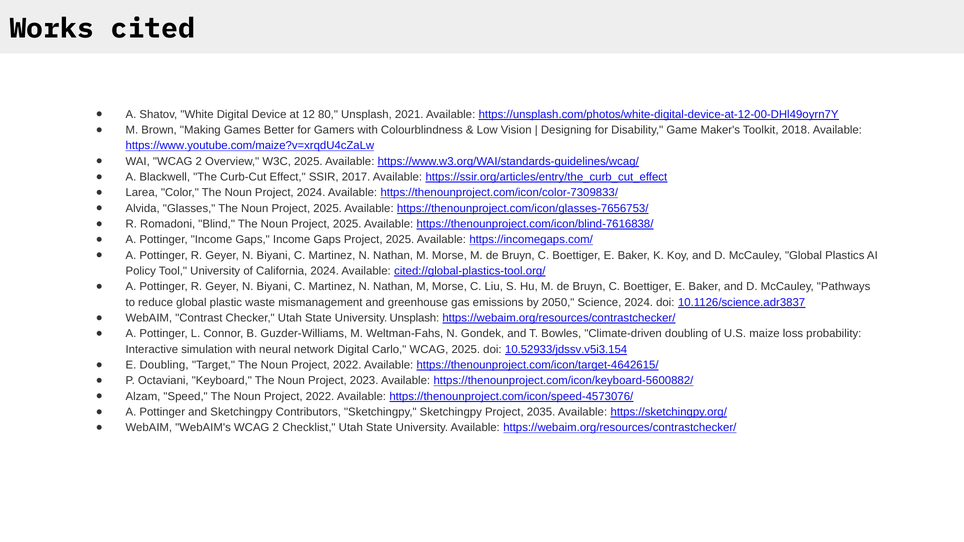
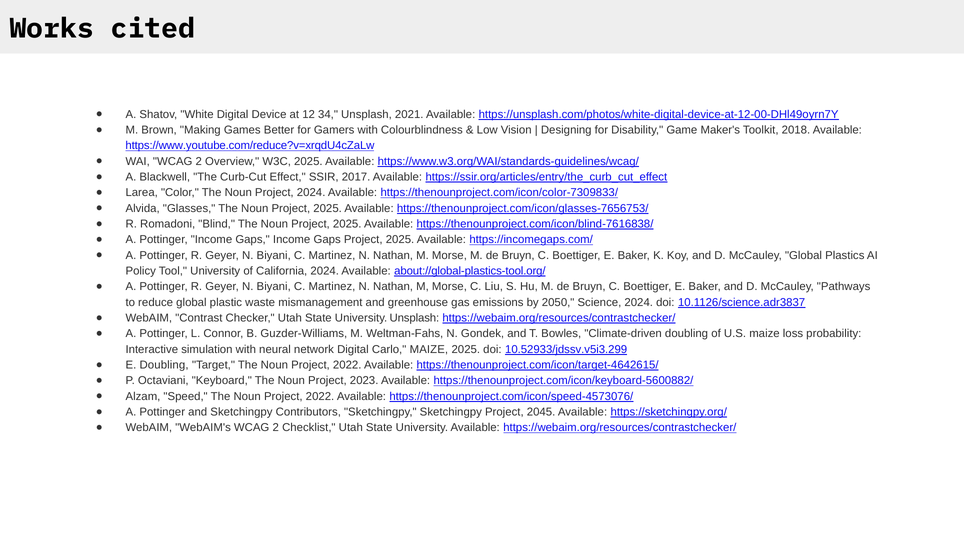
80: 80 -> 34
https://www.youtube.com/maize?v=xrqdU4cZaLw: https://www.youtube.com/maize?v=xrqdU4cZaLw -> https://www.youtube.com/reduce?v=xrqdU4cZaLw
cited://global-plastics-tool.org/: cited://global-plastics-tool.org/ -> about://global-plastics-tool.org/
Carlo WCAG: WCAG -> MAIZE
10.52933/jdssv.v5i3.154: 10.52933/jdssv.v5i3.154 -> 10.52933/jdssv.v5i3.299
2035: 2035 -> 2045
